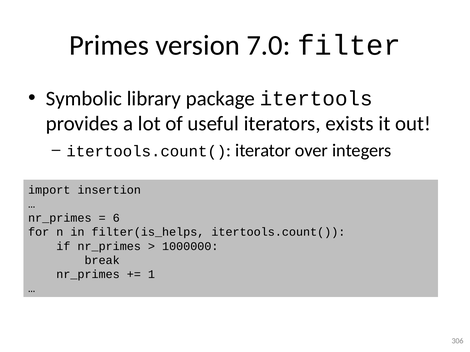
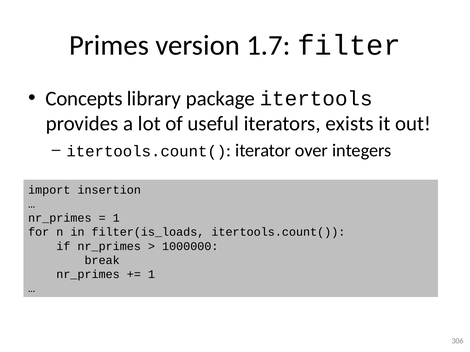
7.0: 7.0 -> 1.7
Symbolic: Symbolic -> Concepts
6 at (116, 218): 6 -> 1
filter(is_helps: filter(is_helps -> filter(is_loads
